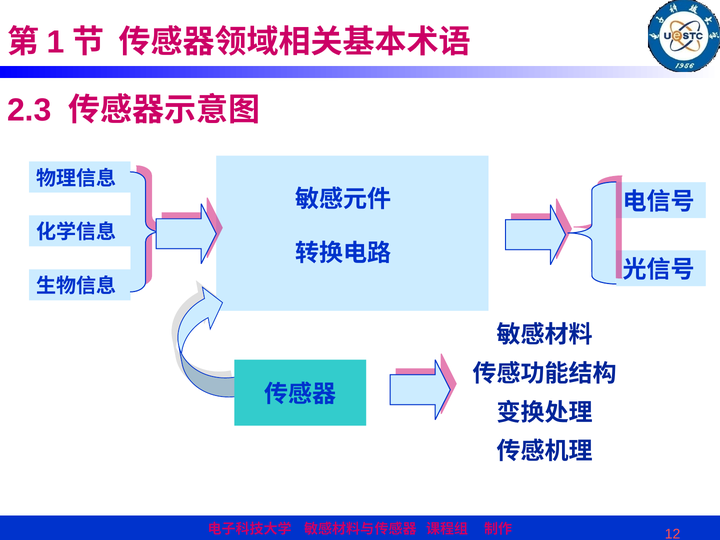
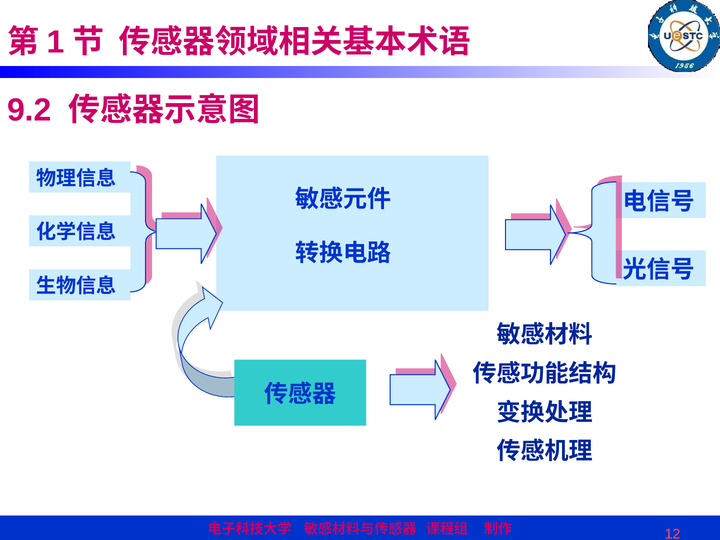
2.3: 2.3 -> 9.2
